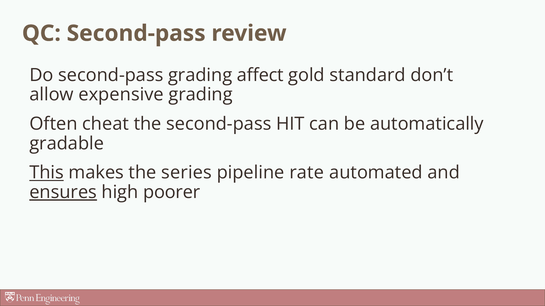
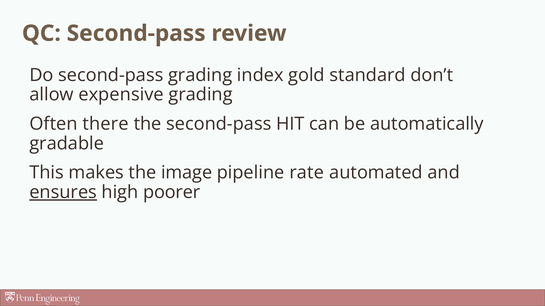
affect: affect -> index
cheat: cheat -> there
This underline: present -> none
series: series -> image
